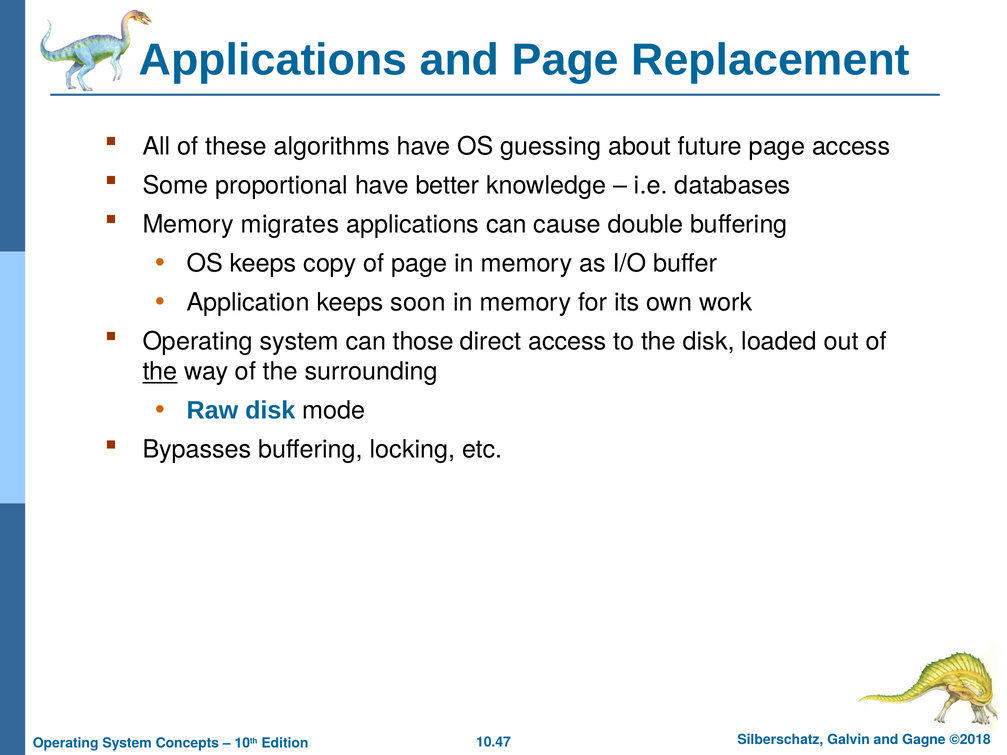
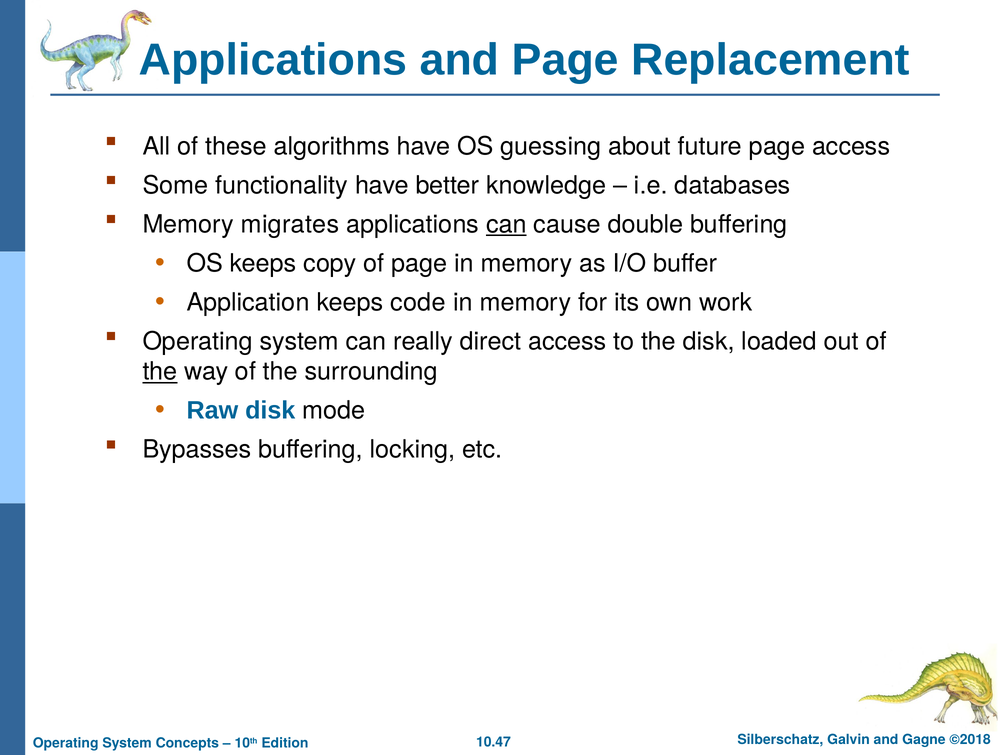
proportional: proportional -> functionality
can at (506, 225) underline: none -> present
soon: soon -> code
those: those -> really
